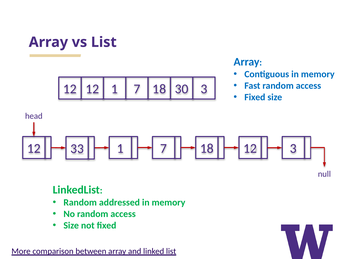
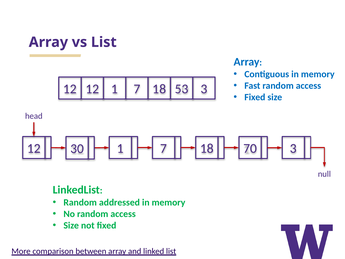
30: 30 -> 53
33: 33 -> 30
18 12: 12 -> 70
